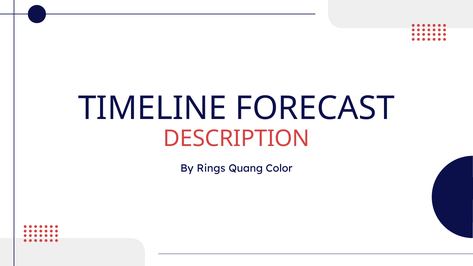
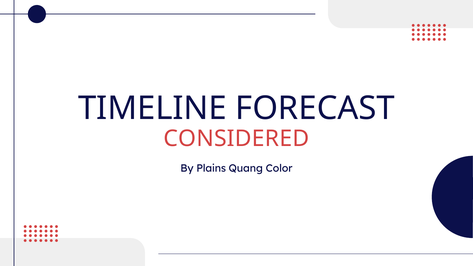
DESCRIPTION: DESCRIPTION -> CONSIDERED
Rings: Rings -> Plains
